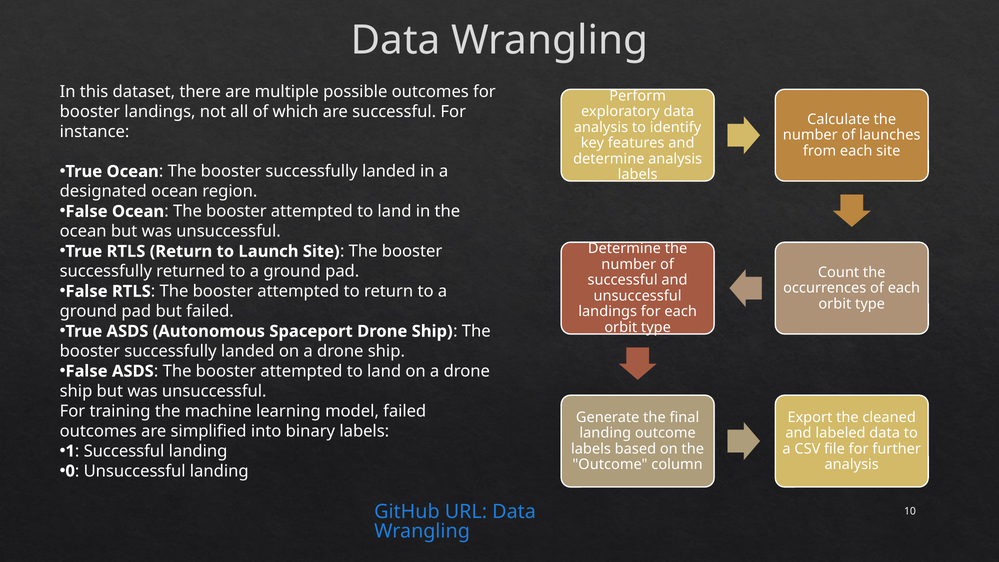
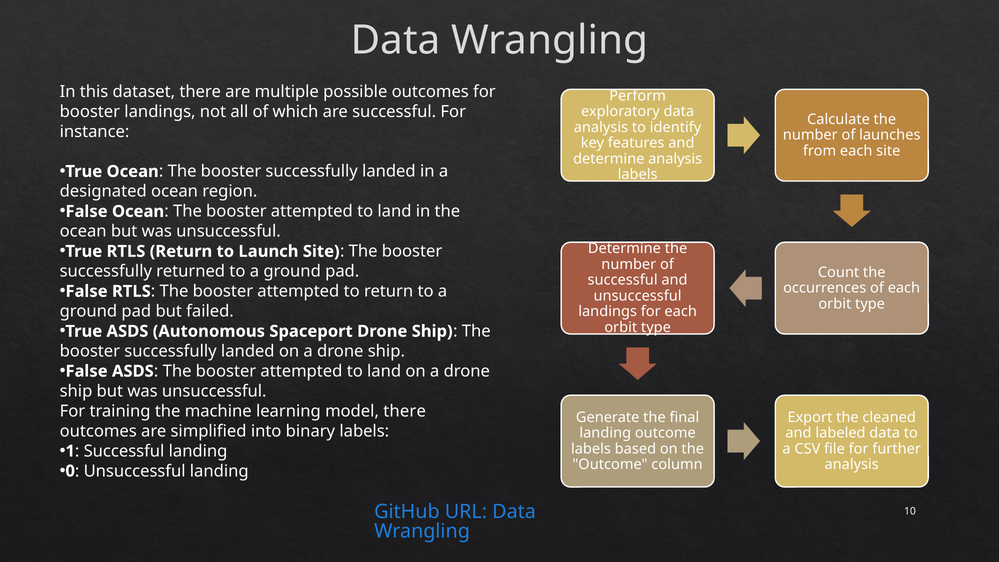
model failed: failed -> there
